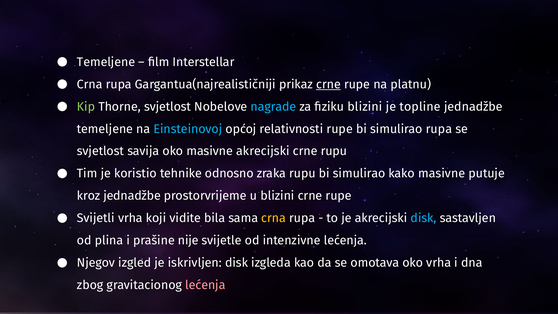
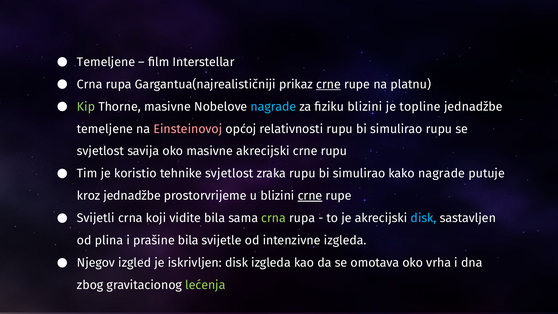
Thorne svjetlost: svjetlost -> masivne
Einsteinovoj colour: light blue -> pink
relativnosti rupe: rupe -> rupu
simulirao rupa: rupa -> rupu
tehnike odnosno: odnosno -> svjetlost
kako masivne: masivne -> nagrade
crne at (310, 196) underline: none -> present
Svijetli vrha: vrha -> crna
crna at (274, 218) colour: yellow -> light green
prašine nije: nije -> bila
intenzivne lećenja: lećenja -> izgleda
lećenja at (205, 285) colour: pink -> light green
